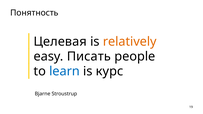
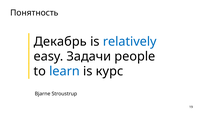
Целевая: Целевая -> Декабрь
relatively colour: orange -> blue
Писать: Писать -> Задачи
